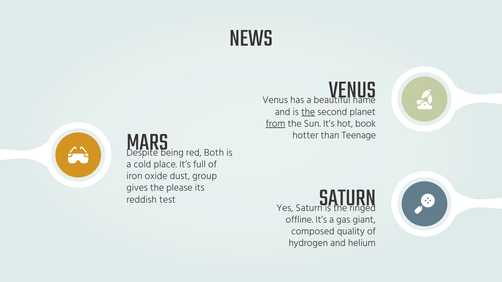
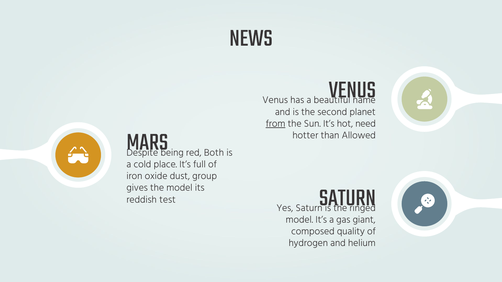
the at (308, 112) underline: present -> none
book: book -> need
Teenage: Teenage -> Allowed
the please: please -> model
offline at (299, 220): offline -> model
